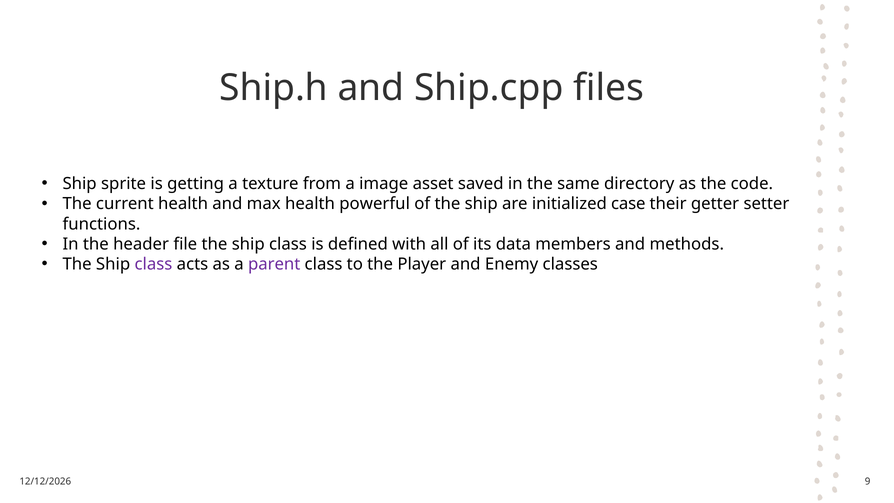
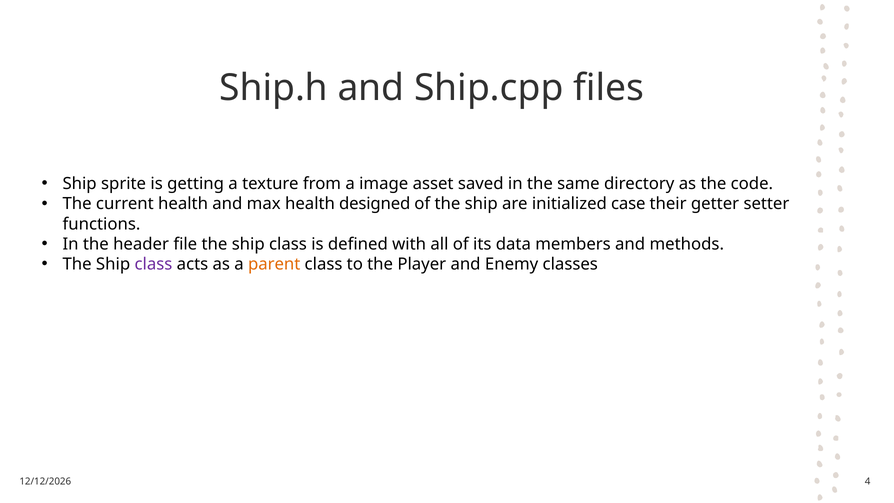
powerful: powerful -> designed
parent colour: purple -> orange
9: 9 -> 4
